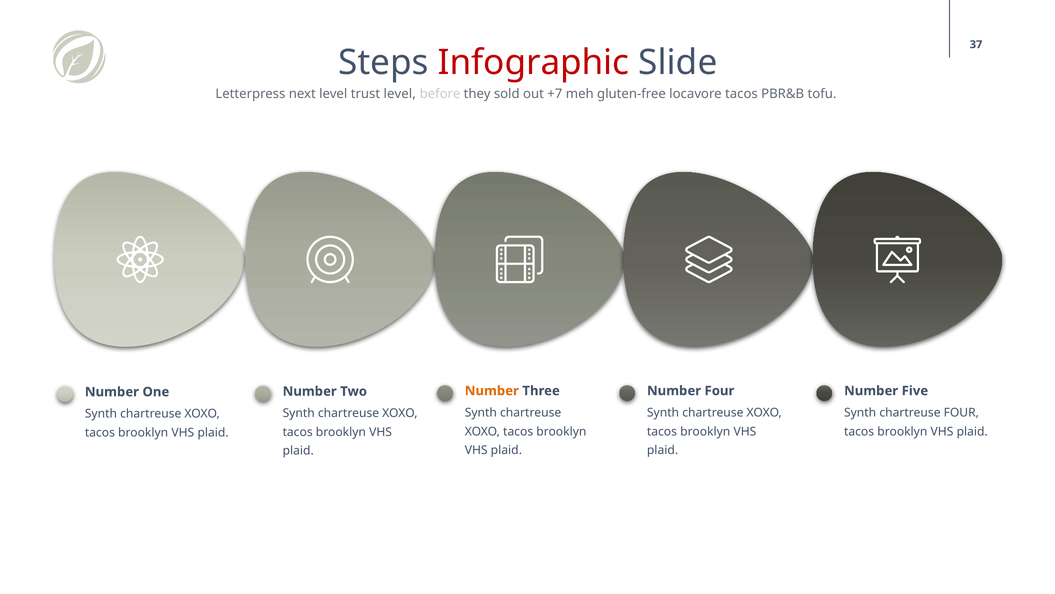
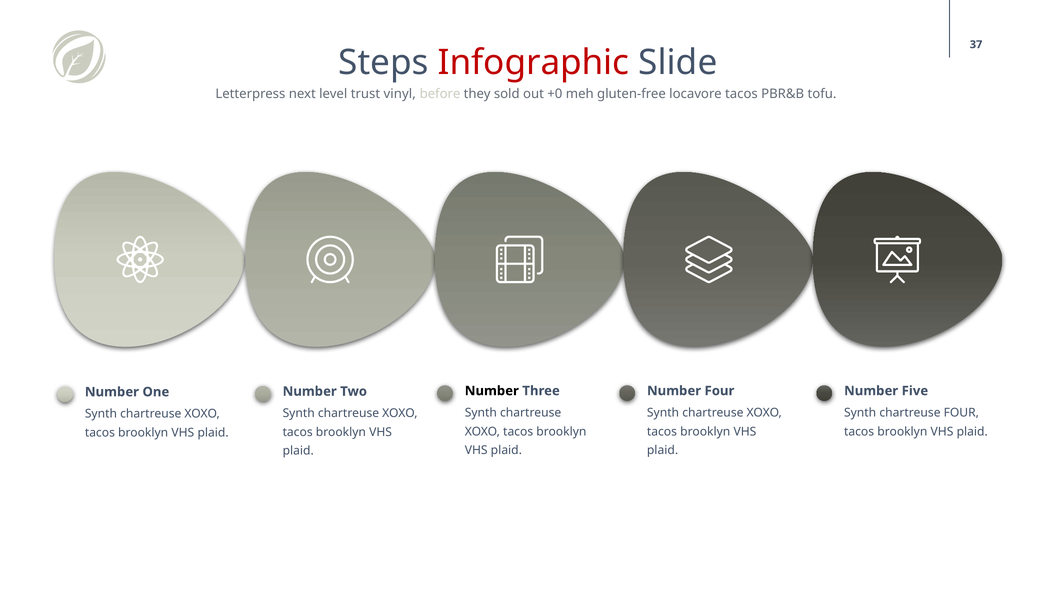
trust level: level -> vinyl
+7: +7 -> +0
Number at (492, 390) colour: orange -> black
